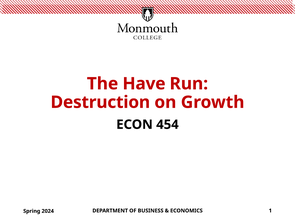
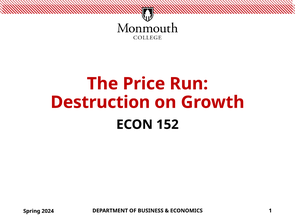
Have: Have -> Price
454: 454 -> 152
